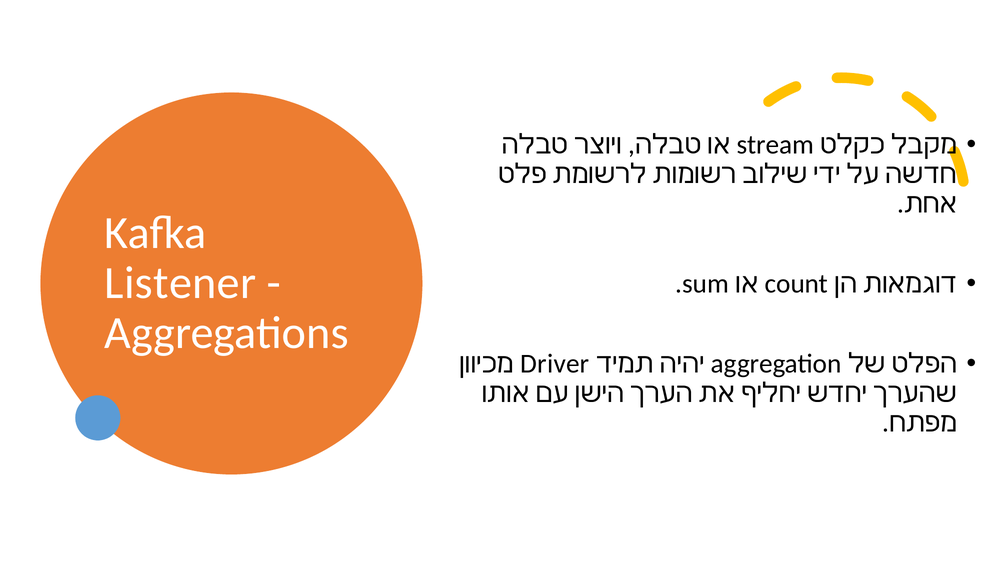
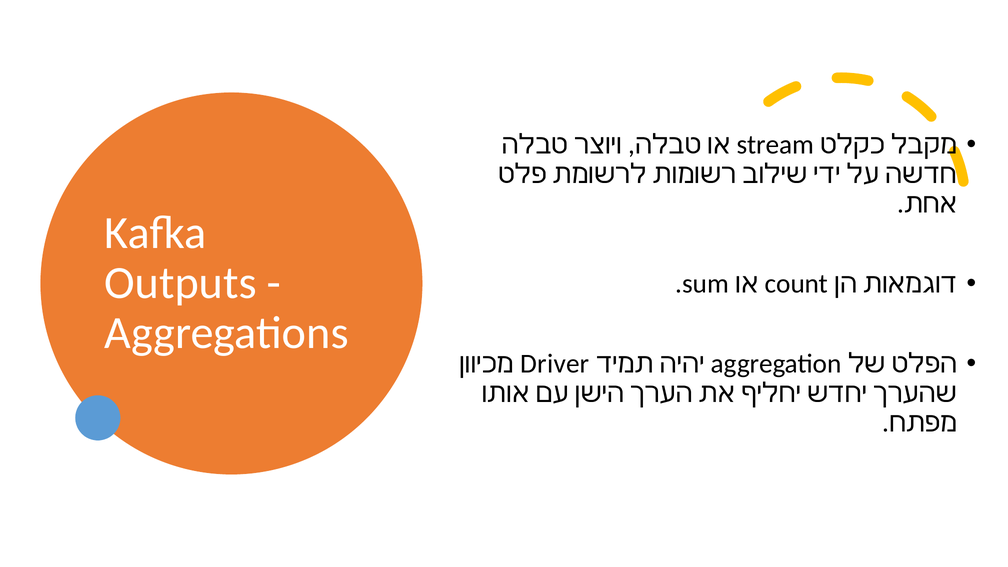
Listener: Listener -> Outputs
